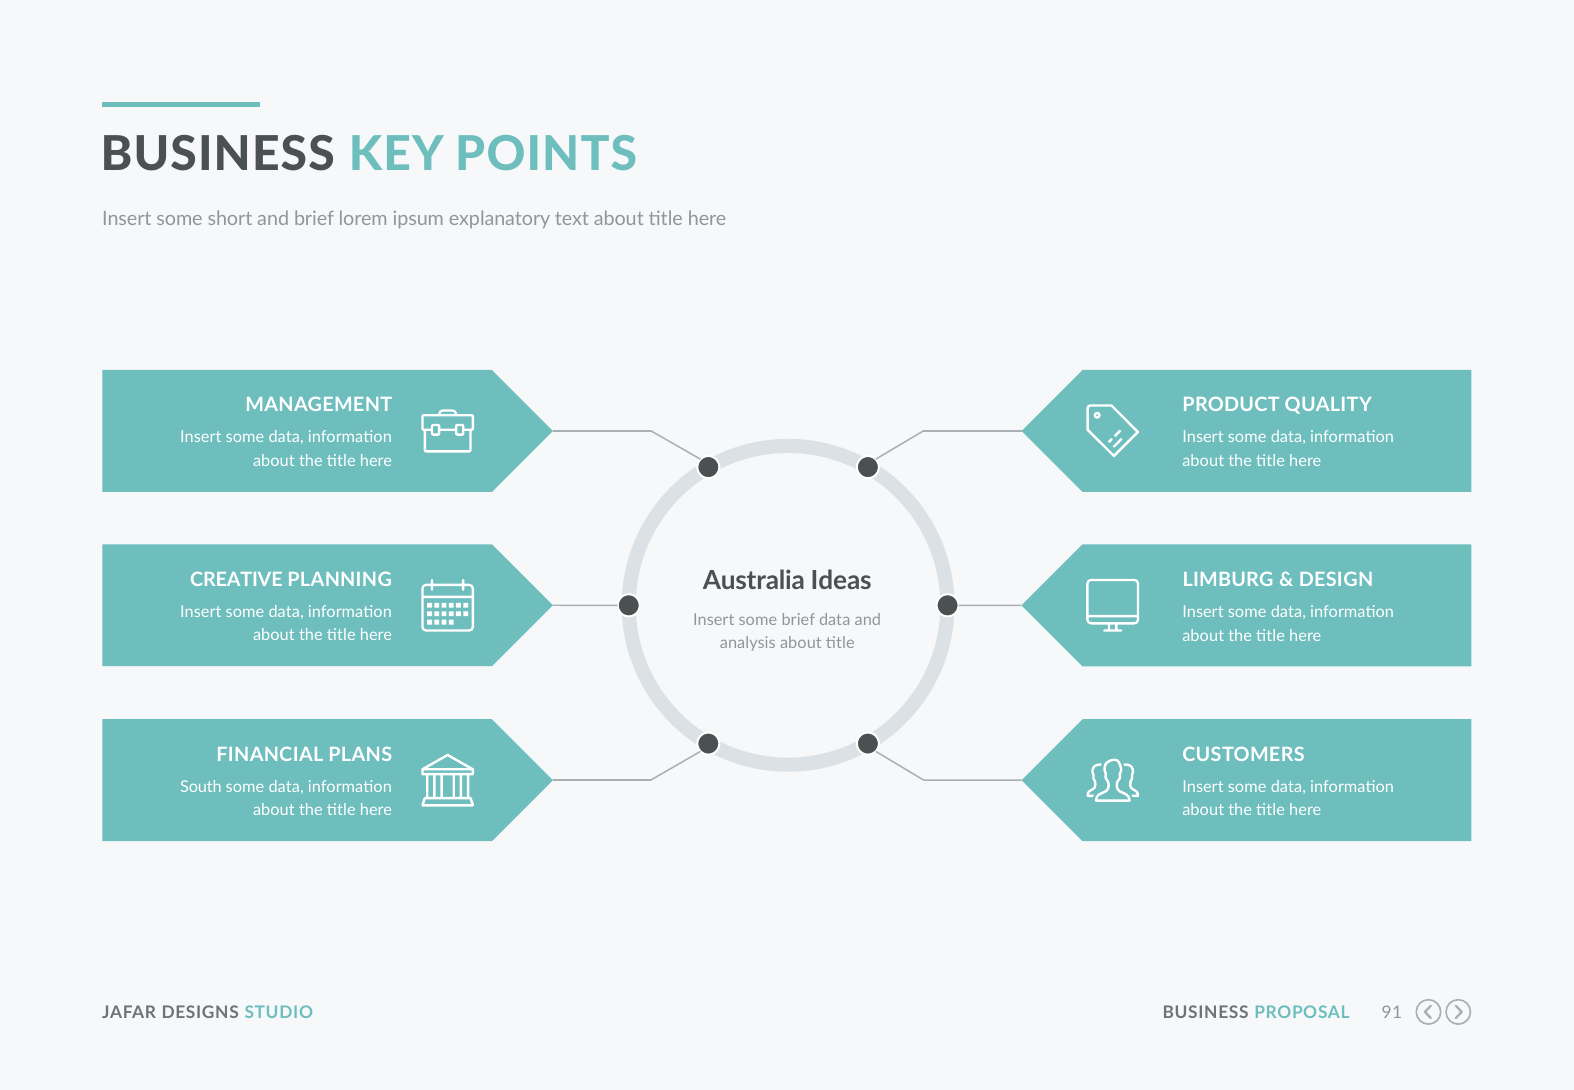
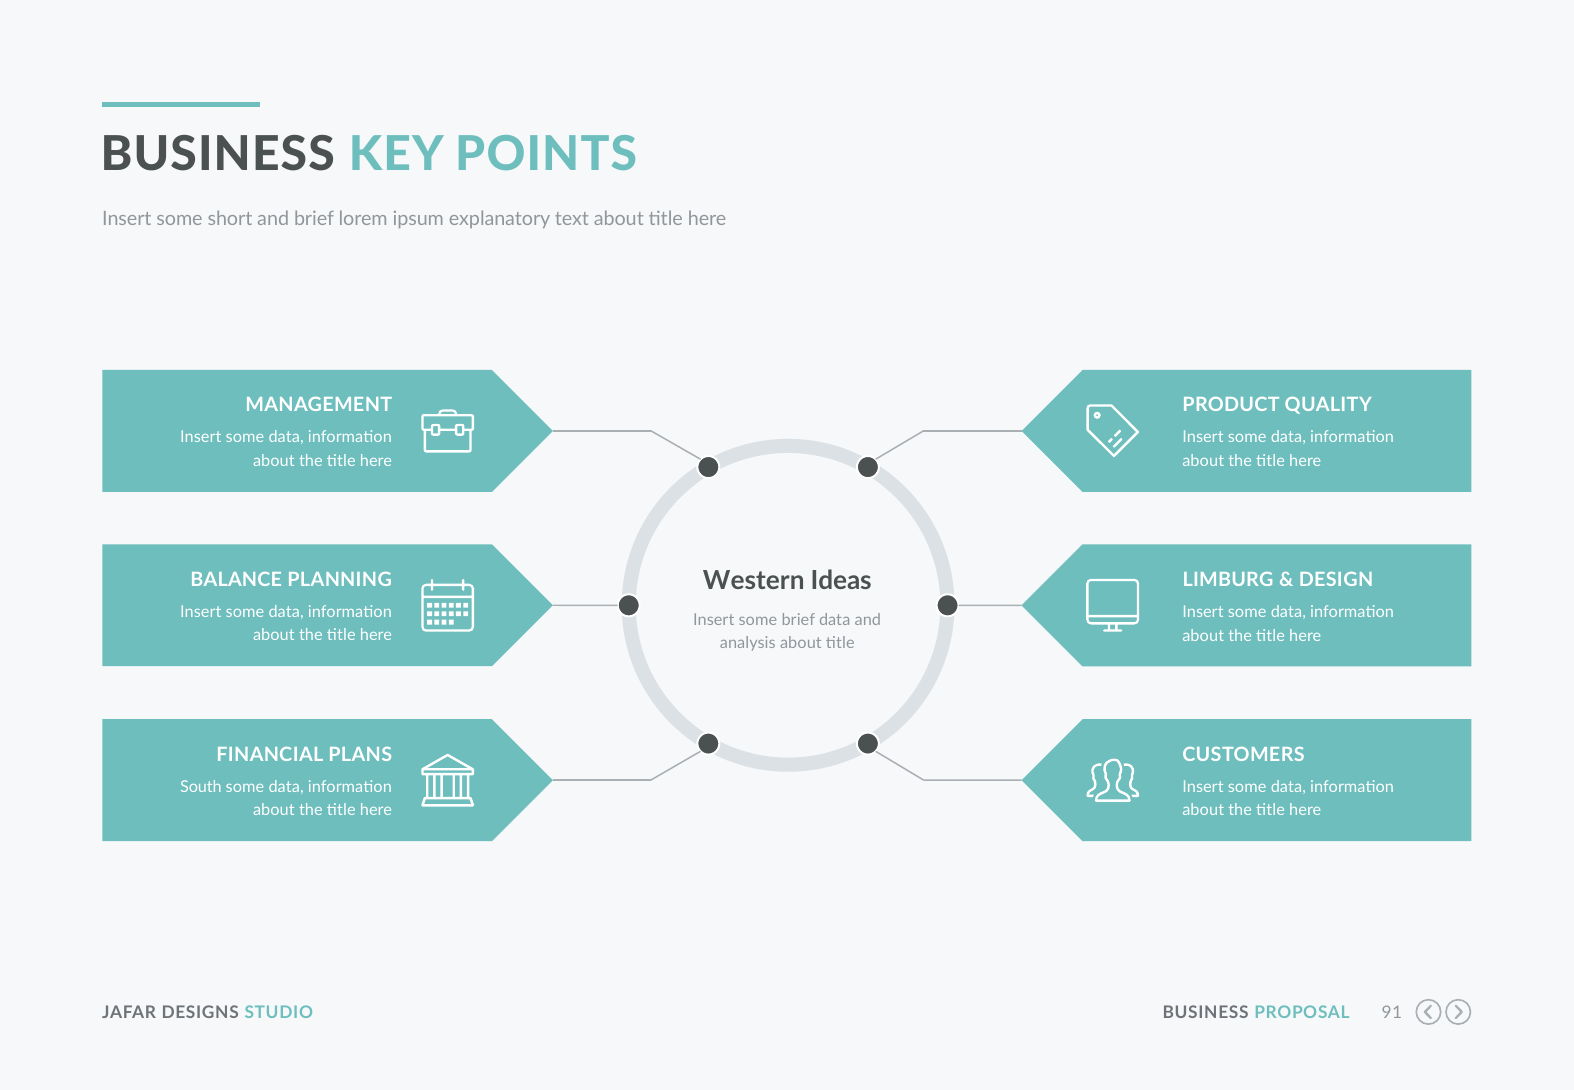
Australia: Australia -> Western
CREATIVE: CREATIVE -> BALANCE
